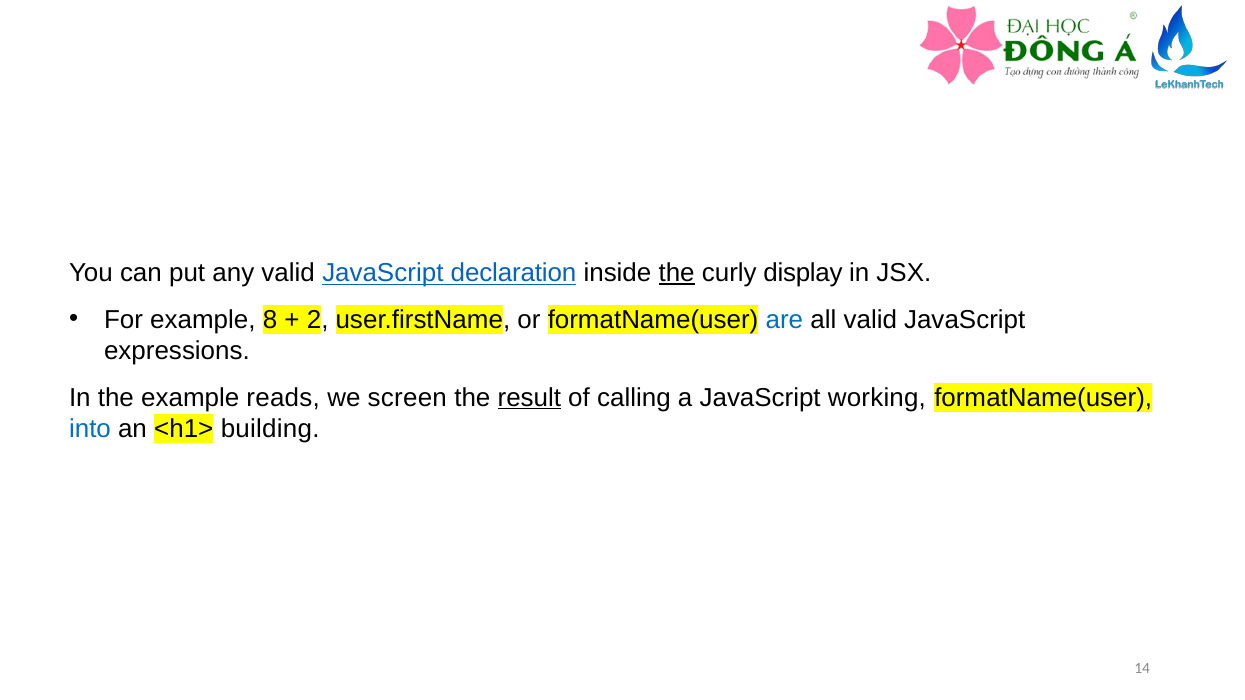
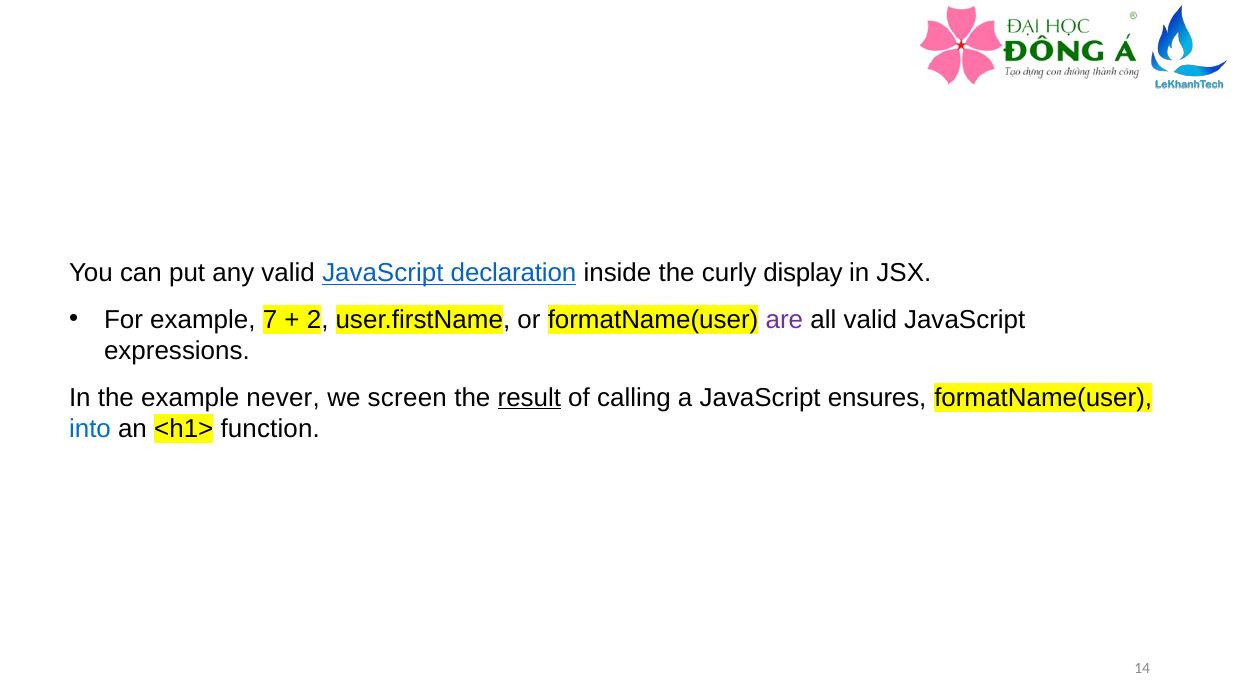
the at (677, 273) underline: present -> none
8: 8 -> 7
are colour: blue -> purple
reads: reads -> never
working: working -> ensures
building: building -> function
